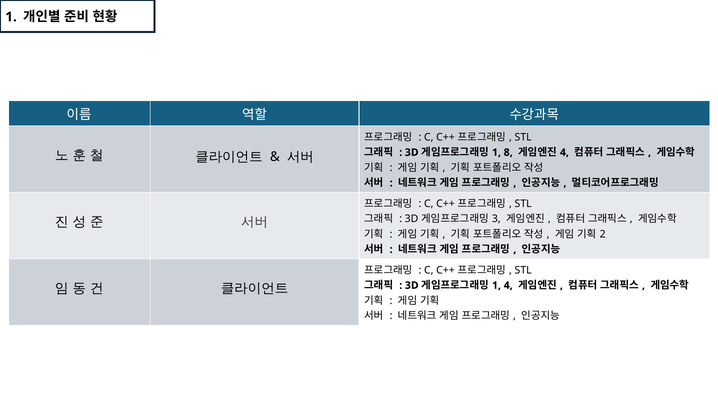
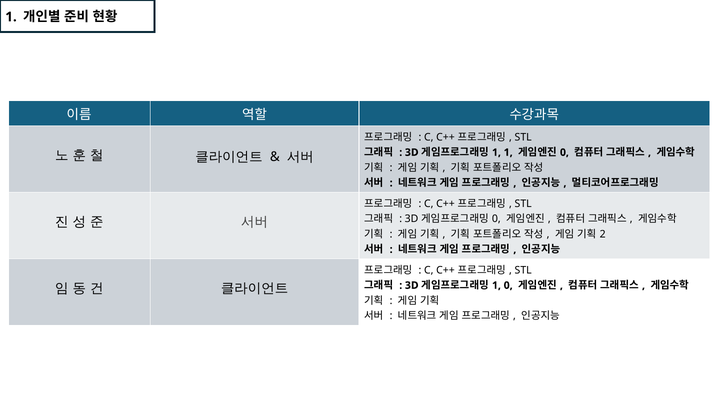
1 8: 8 -> 1
4 at (564, 152): 4 -> 0
3 at (496, 219): 3 -> 0
1 4: 4 -> 0
